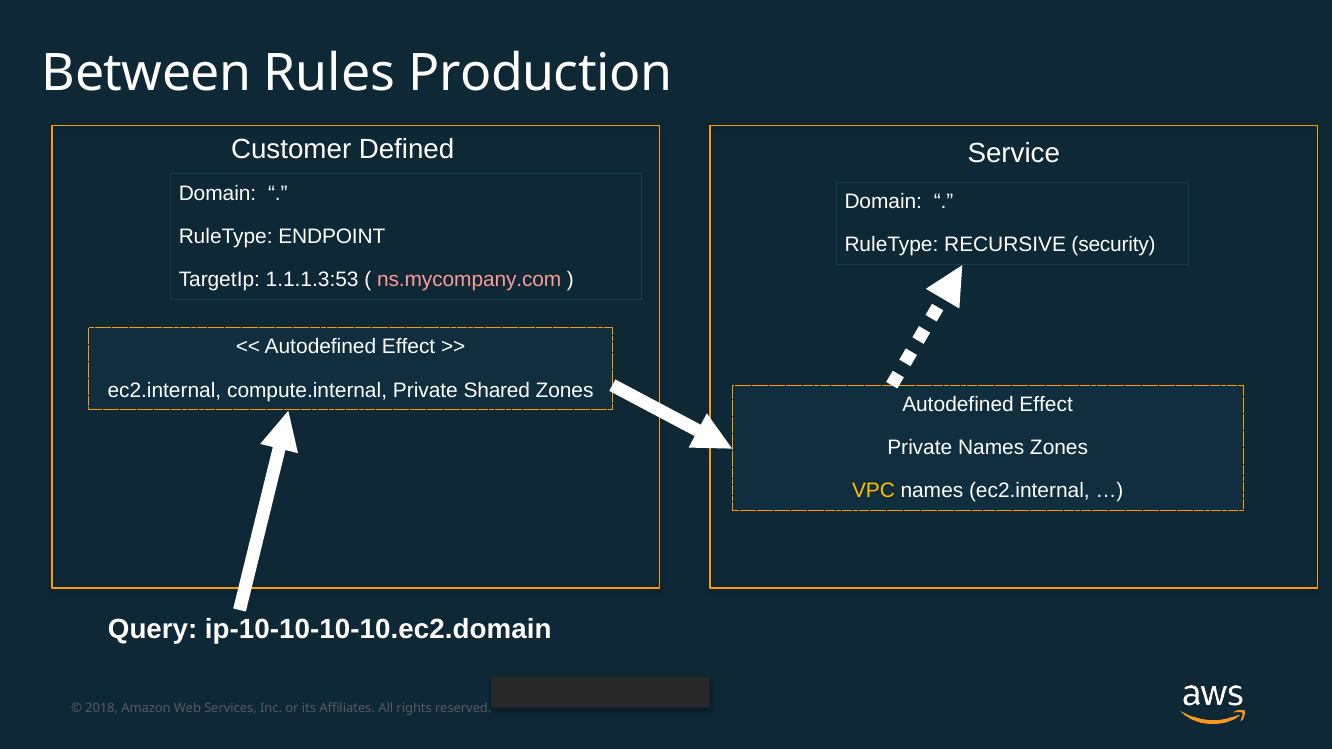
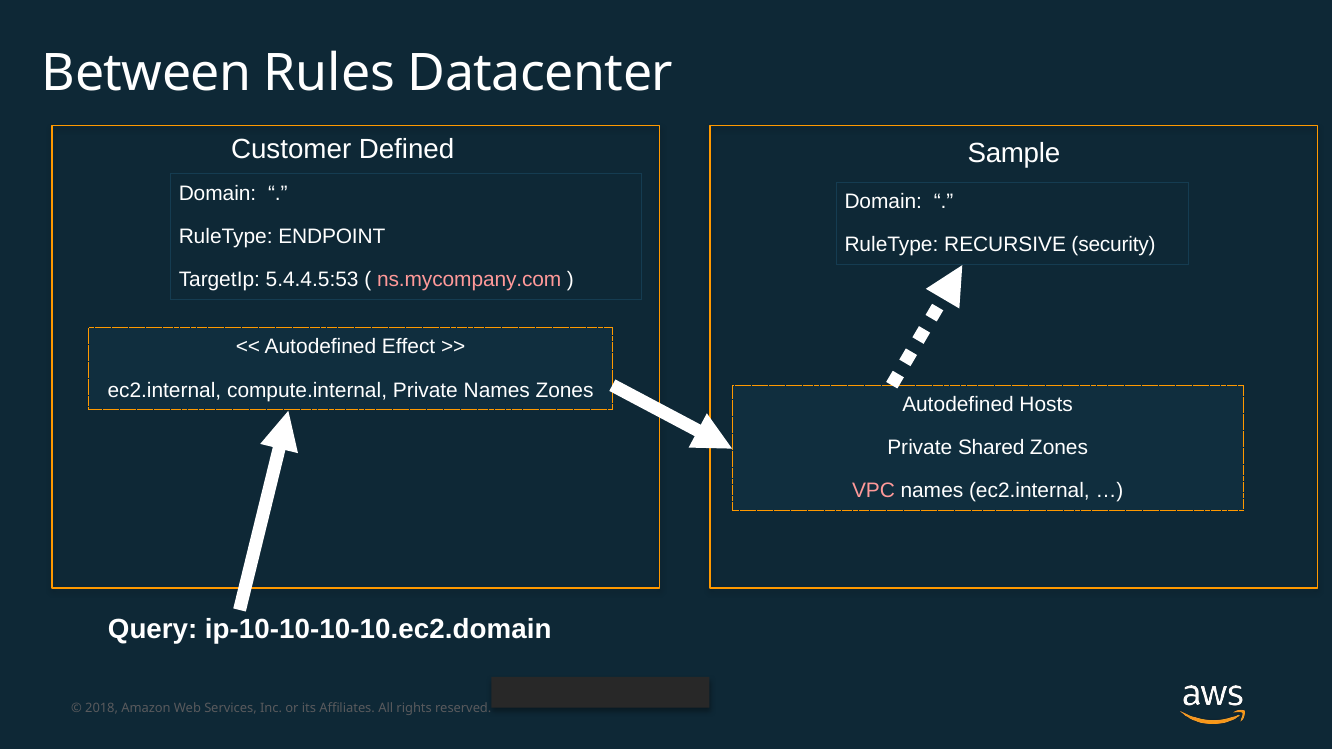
Production: Production -> Datacenter
Service: Service -> Sample
1.1.1.3:53: 1.1.1.3:53 -> 5.4.4.5:53
Private Shared: Shared -> Names
Effect at (1046, 405): Effect -> Hosts
Private Names: Names -> Shared
VPC colour: yellow -> pink
